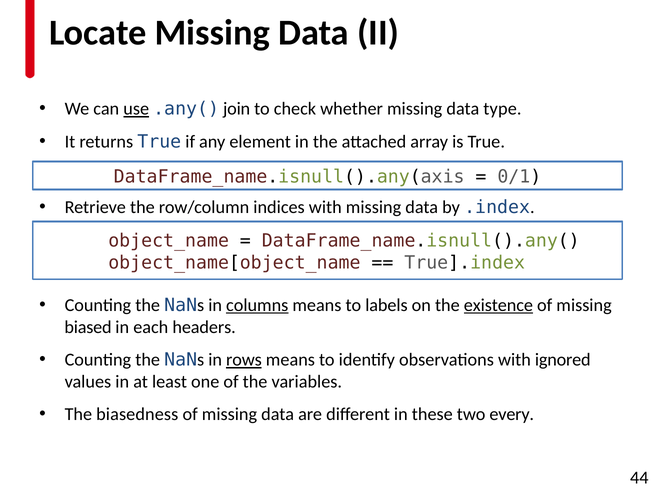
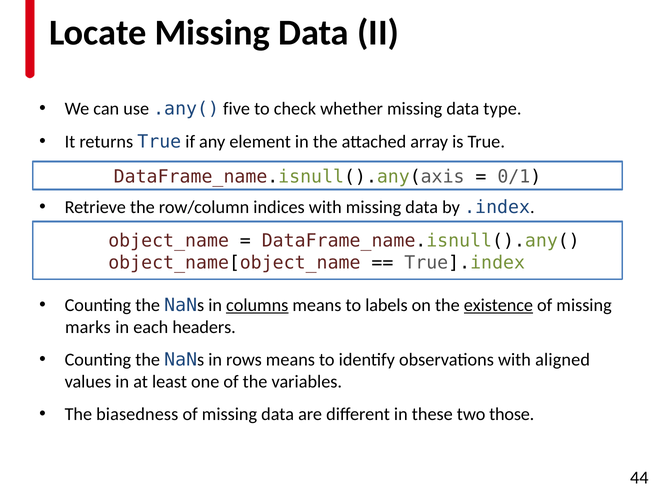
use underline: present -> none
join: join -> five
biased: biased -> marks
rows underline: present -> none
ignored: ignored -> aligned
every: every -> those
